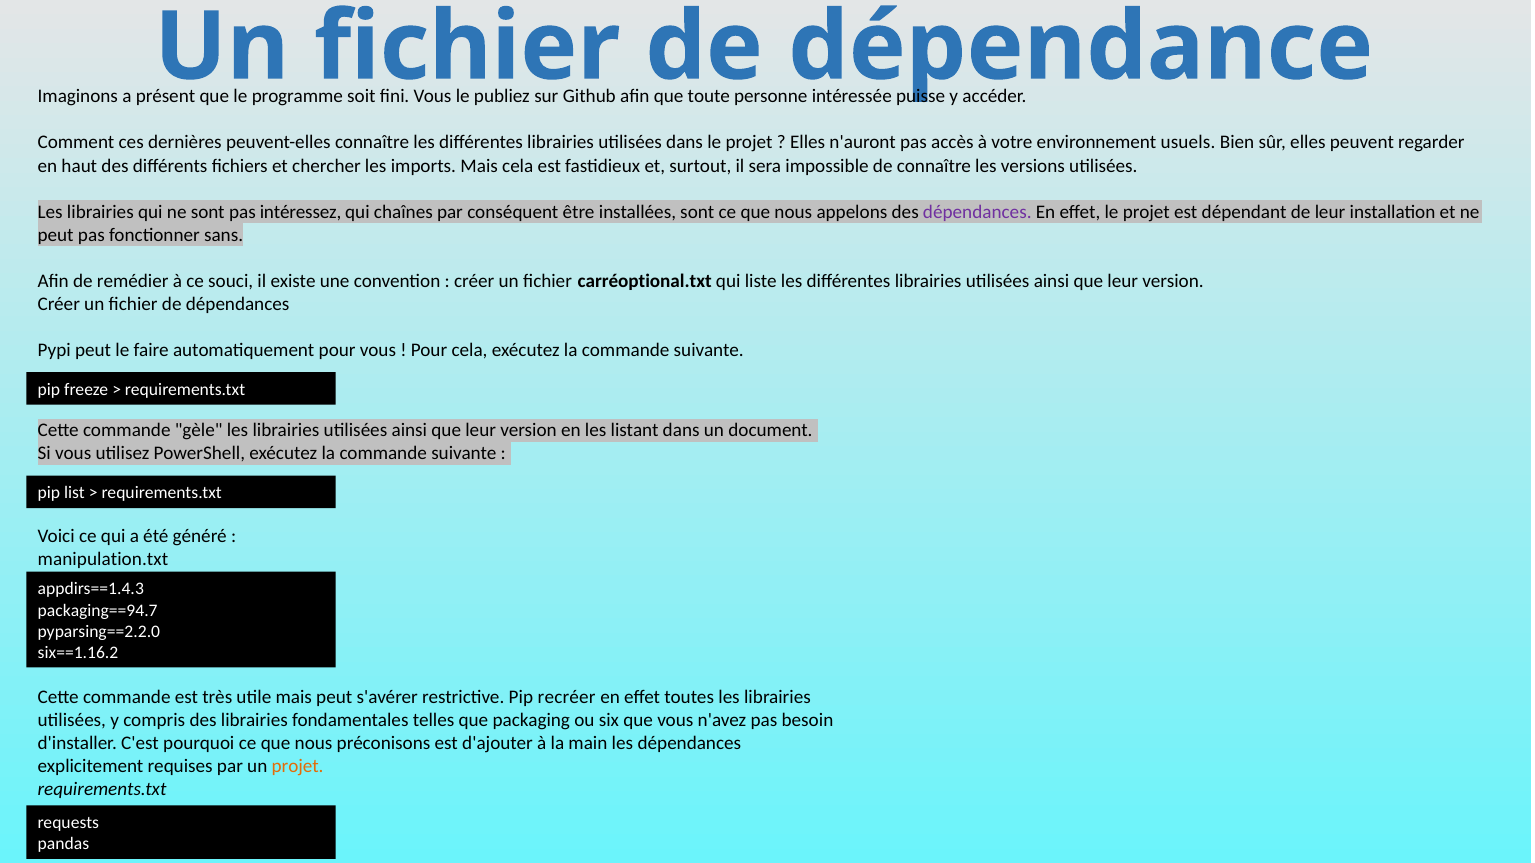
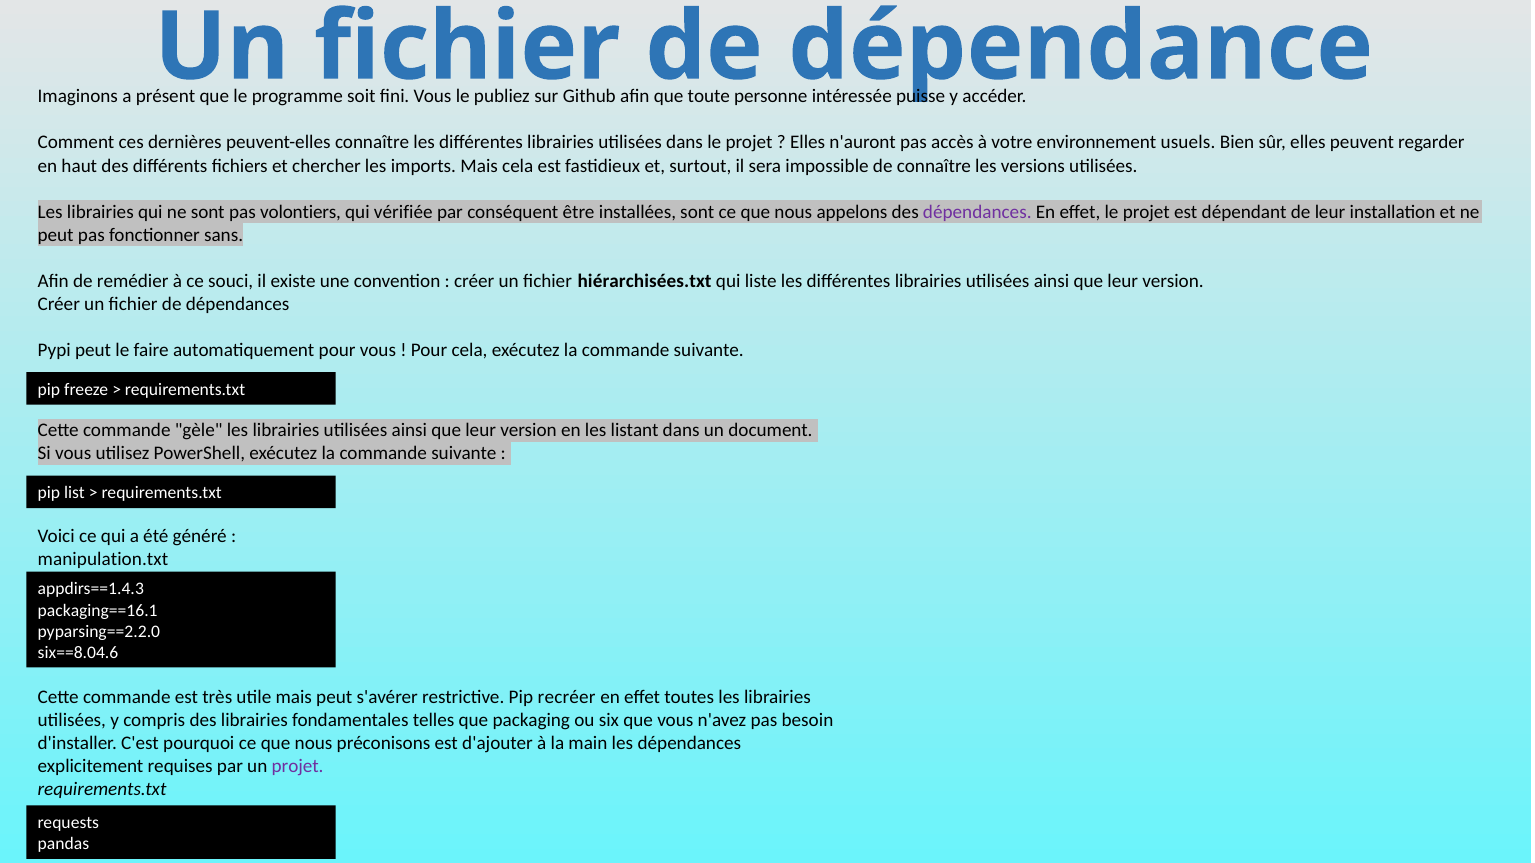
intéressez: intéressez -> volontiers
chaînes: chaînes -> vérifiée
carréoptional.txt: carréoptional.txt -> hiérarchisées.txt
packaging==94.7: packaging==94.7 -> packaging==16.1
six==1.16.2: six==1.16.2 -> six==8.04.6
projet at (298, 767) colour: orange -> purple
